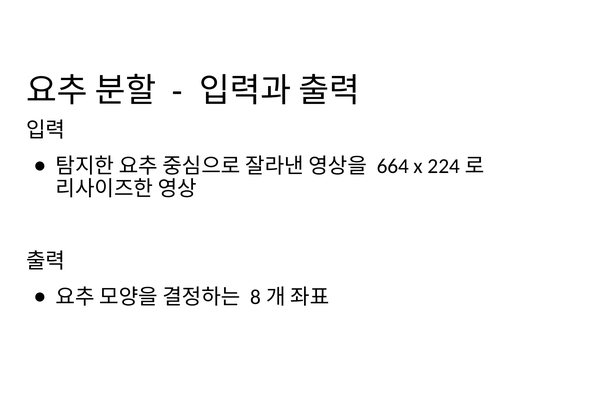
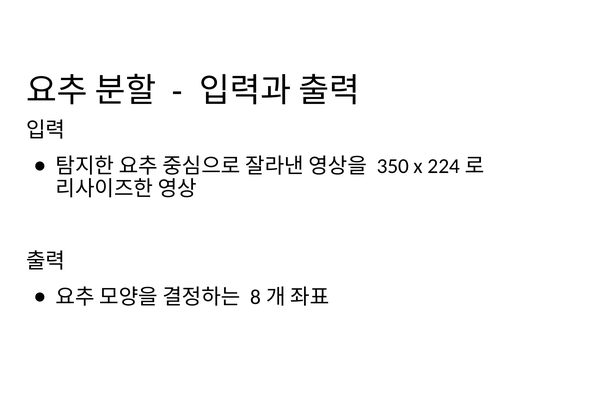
664: 664 -> 350
